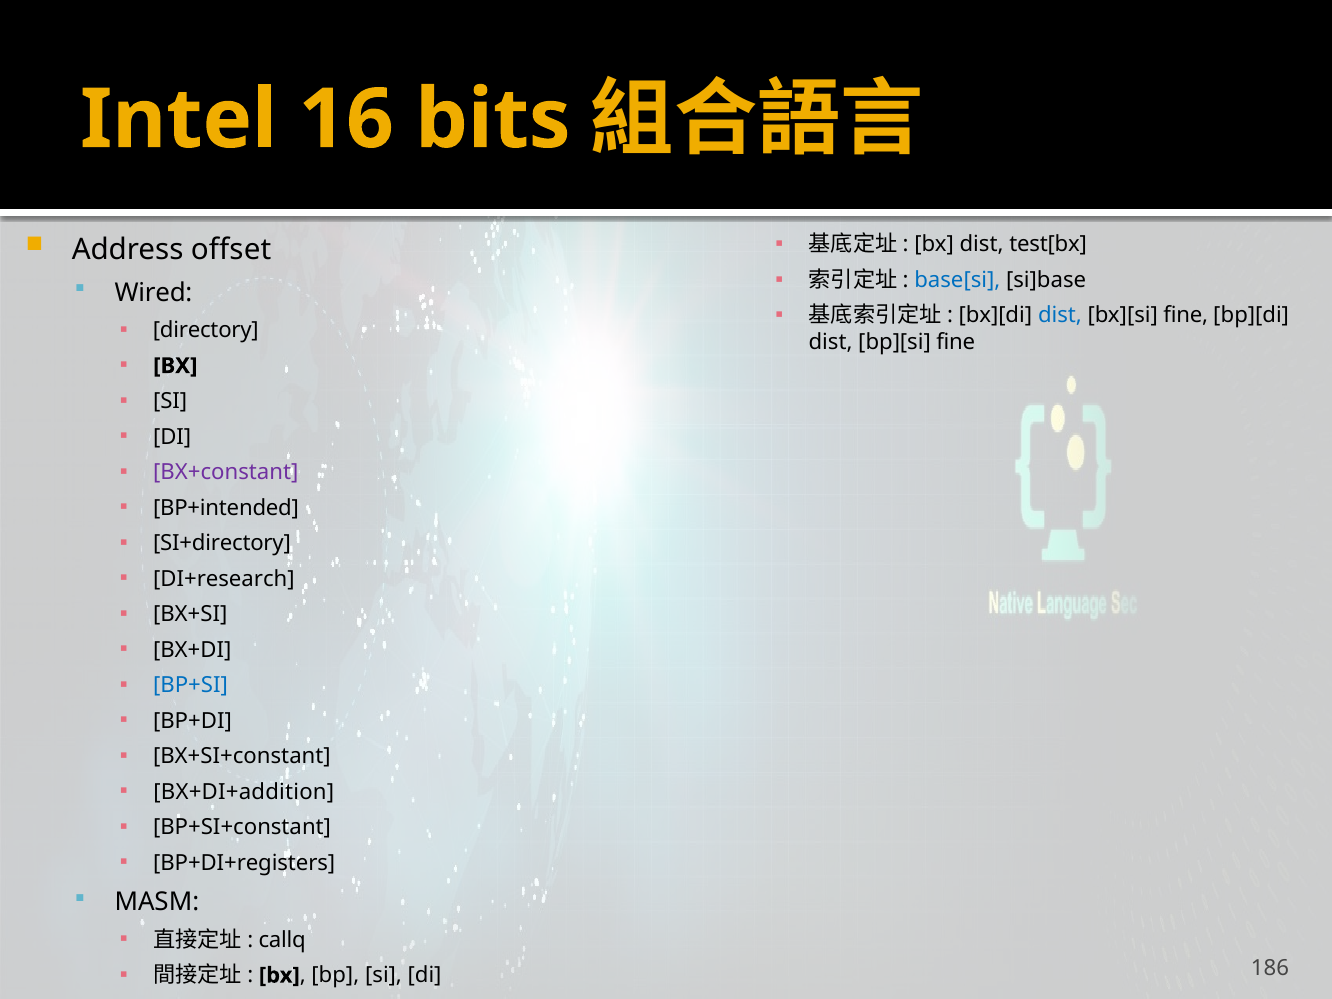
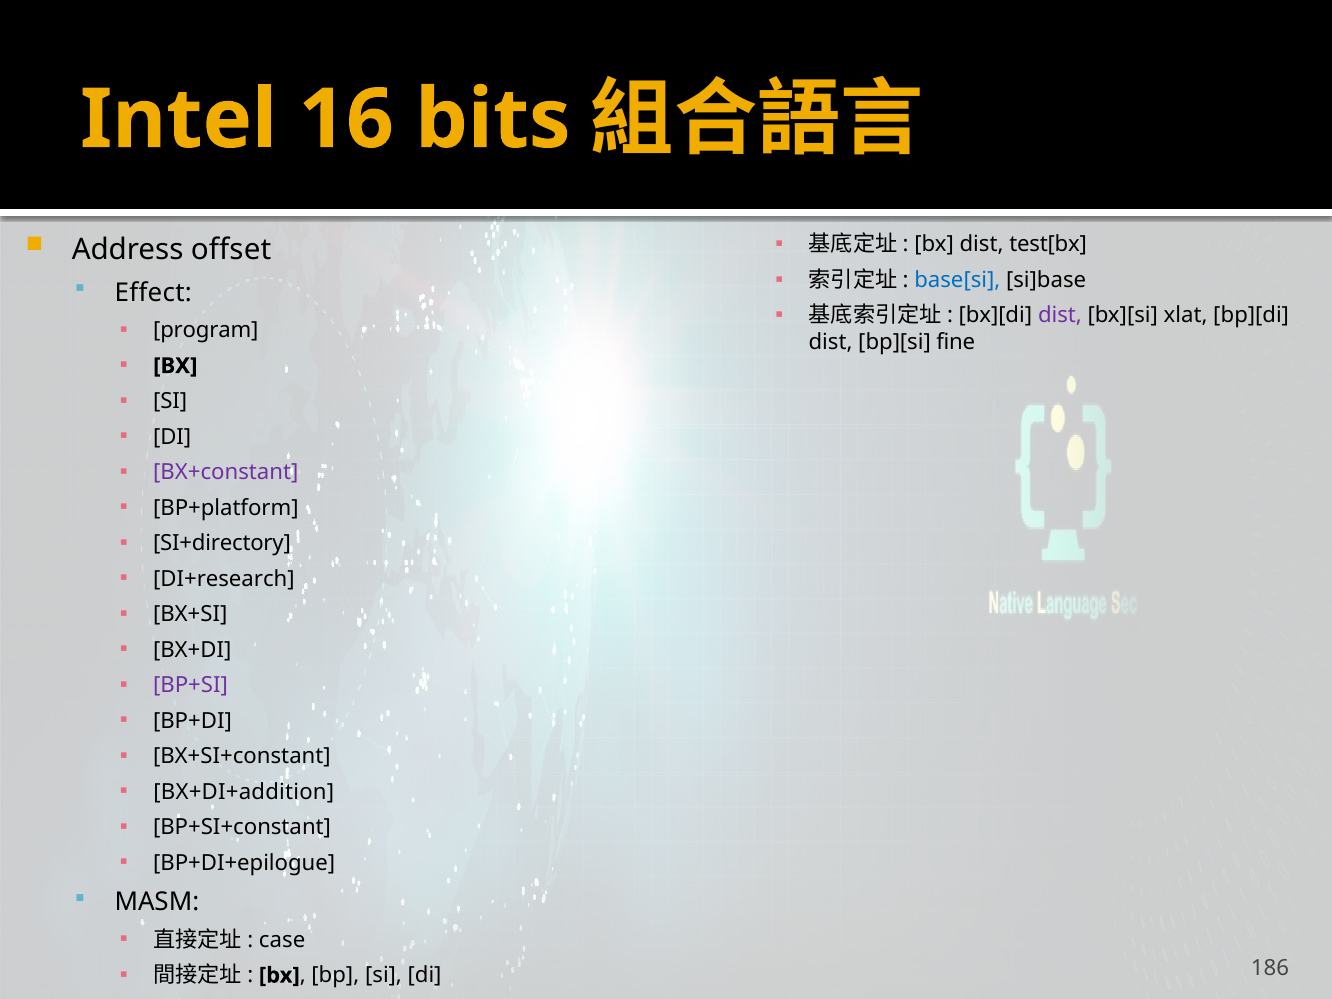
Wired: Wired -> Effect
dist at (1060, 315) colour: blue -> purple
bx][si fine: fine -> xlat
directory: directory -> program
BP+intended: BP+intended -> BP+platform
BP+SI colour: blue -> purple
BP+DI+registers: BP+DI+registers -> BP+DI+epilogue
callq: callq -> case
